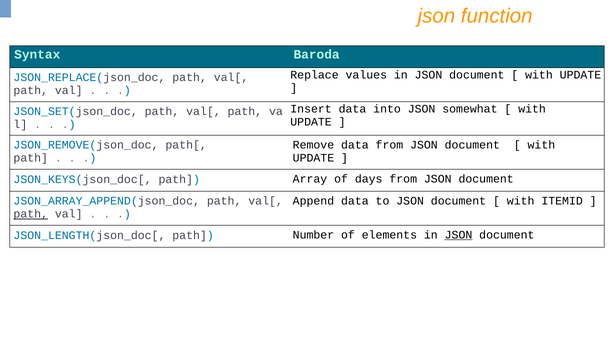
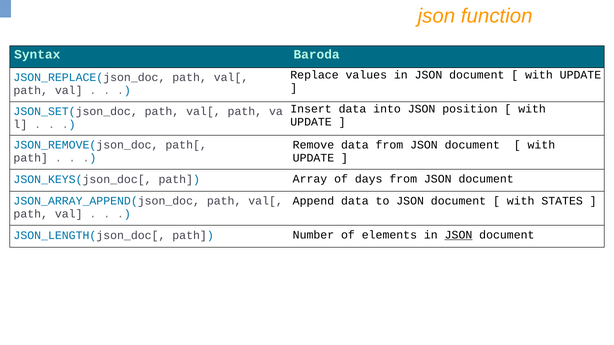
somewhat: somewhat -> position
ITEMID: ITEMID -> STATES
path at (31, 214) underline: present -> none
